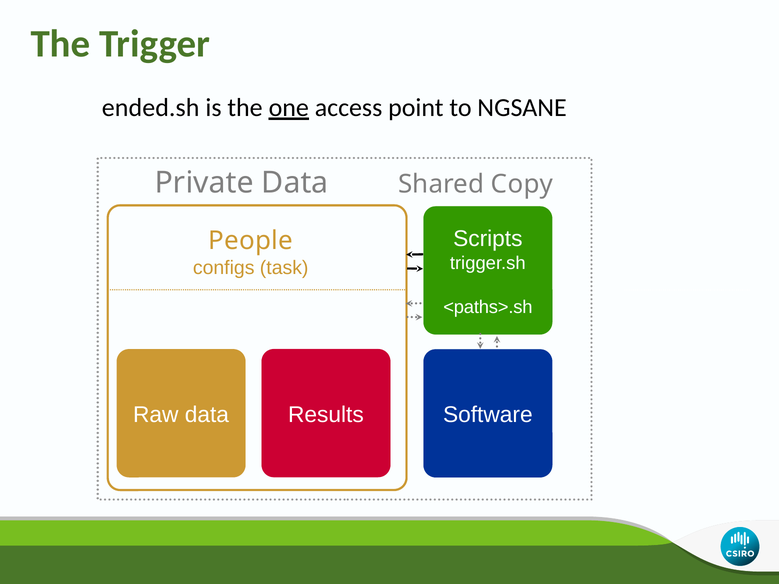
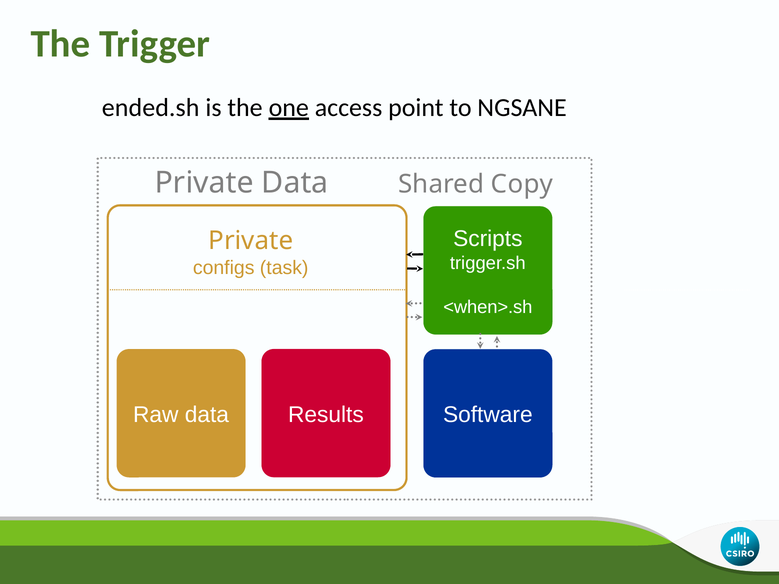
People at (251, 241): People -> Private
<paths>.sh: <paths>.sh -> <when>.sh
